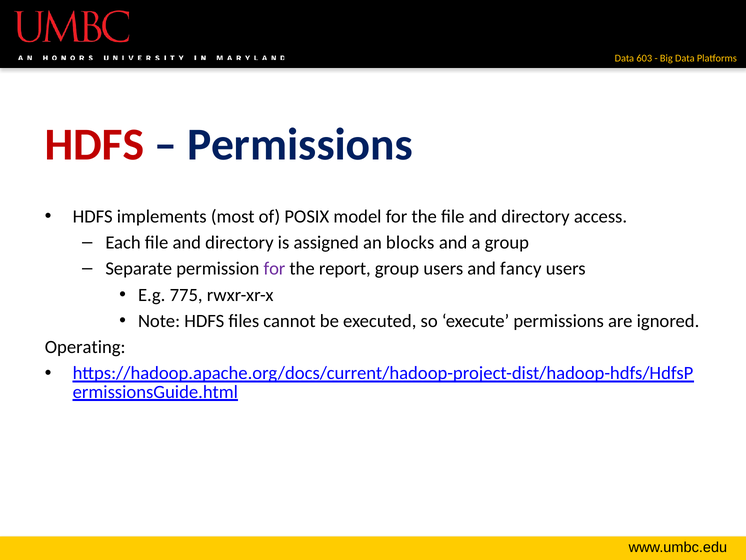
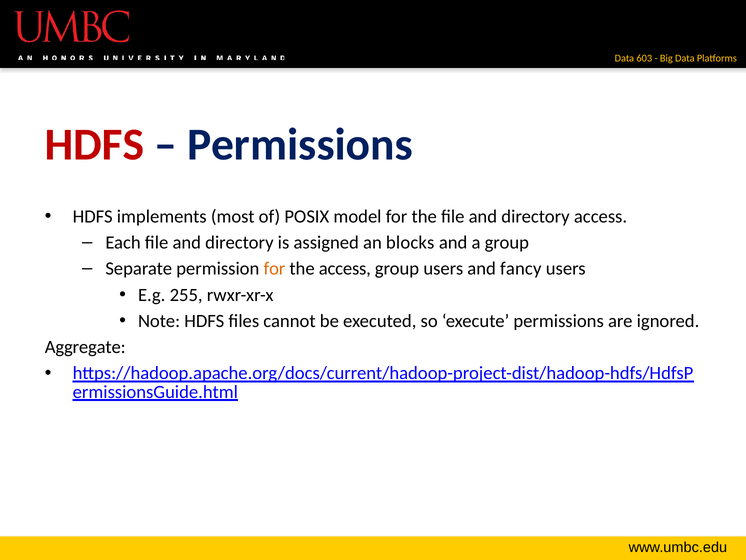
for at (274, 269) colour: purple -> orange
the report: report -> access
775: 775 -> 255
Operating: Operating -> Aggregate
